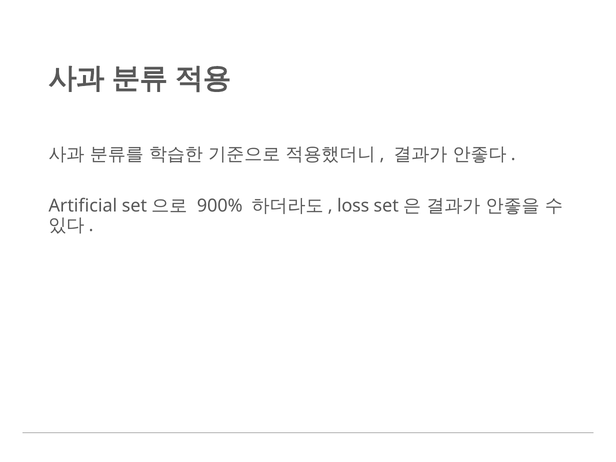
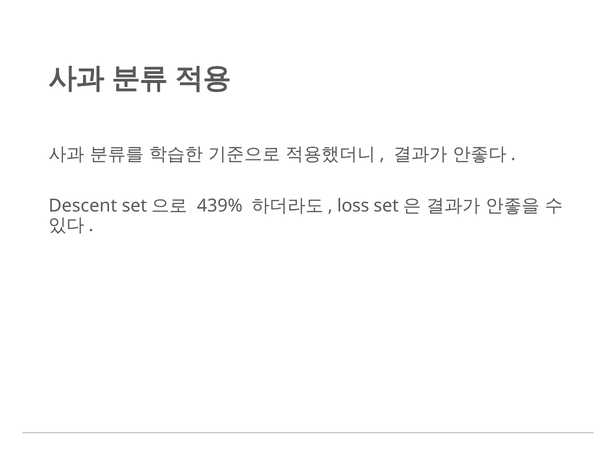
Artificial: Artificial -> Descent
900%: 900% -> 439%
